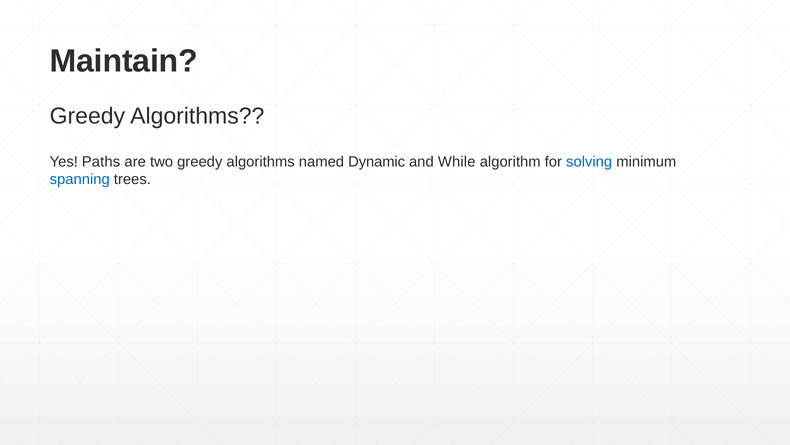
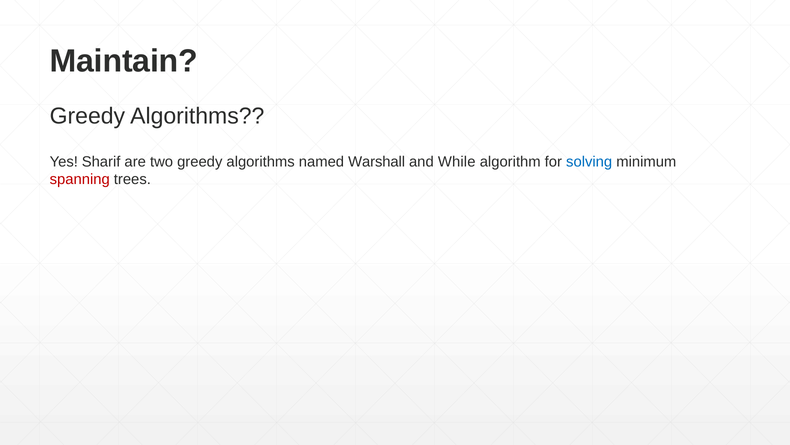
Paths: Paths -> Sharif
Dynamic: Dynamic -> Warshall
spanning colour: blue -> red
